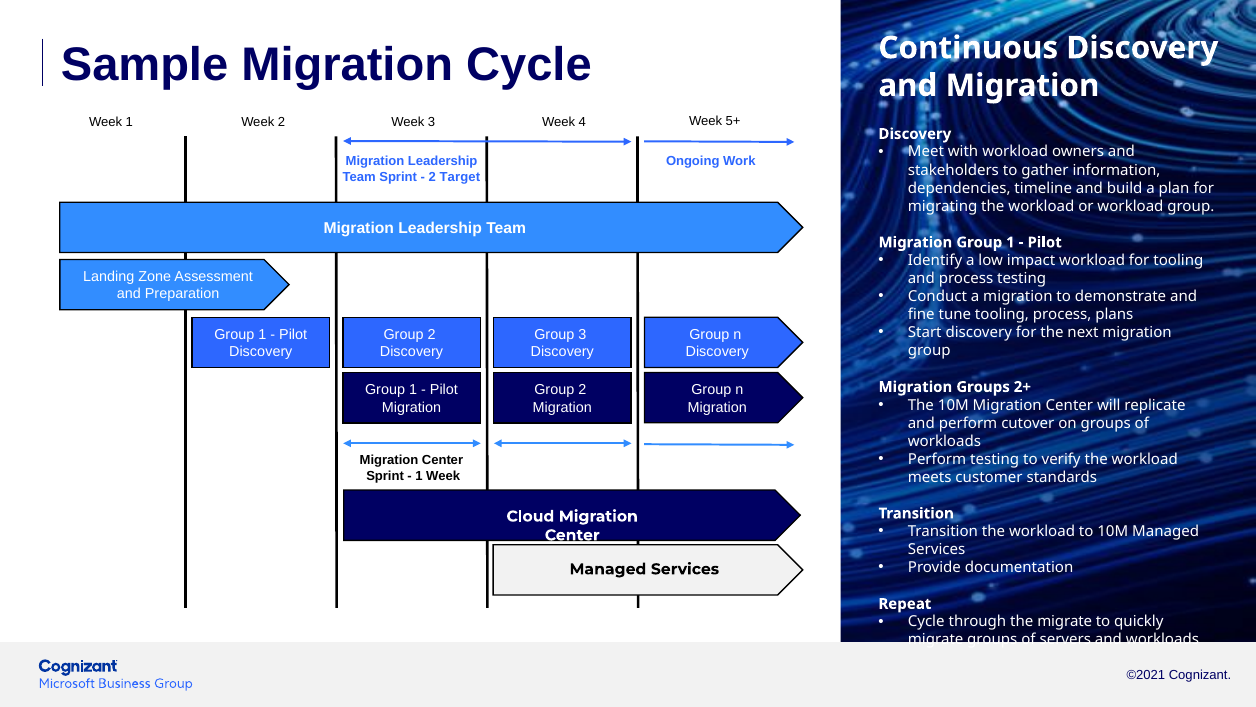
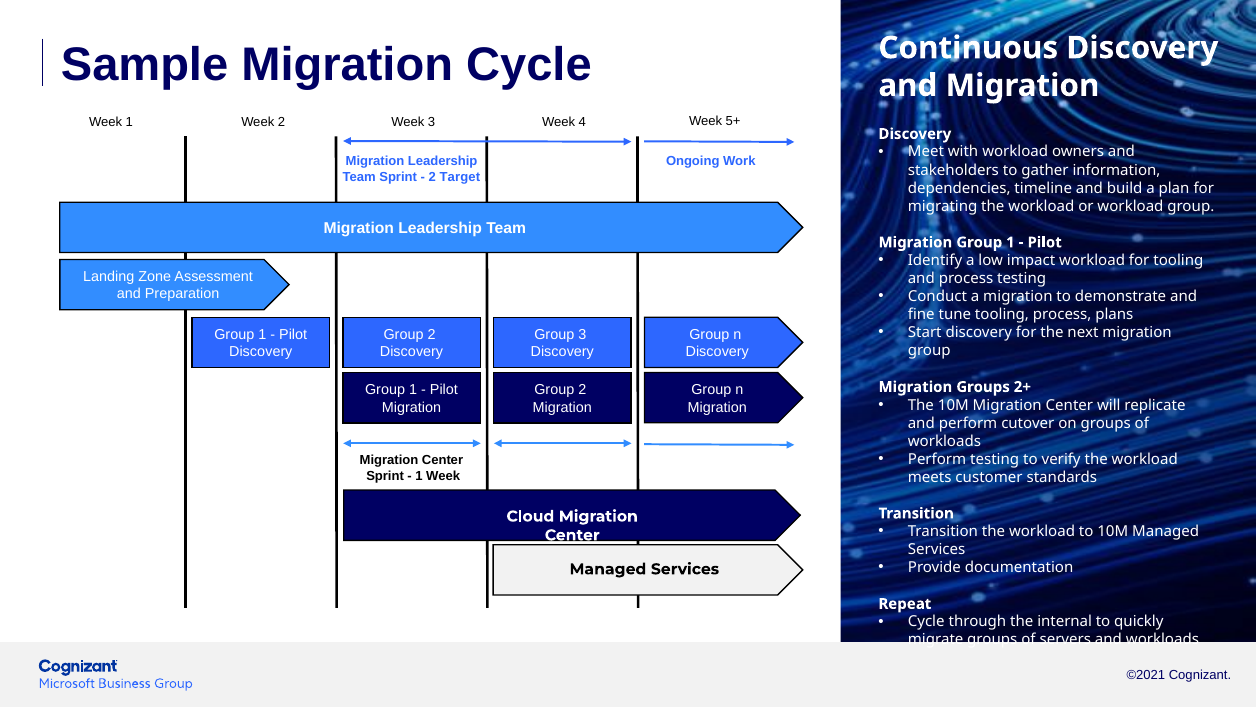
the migrate: migrate -> internal
